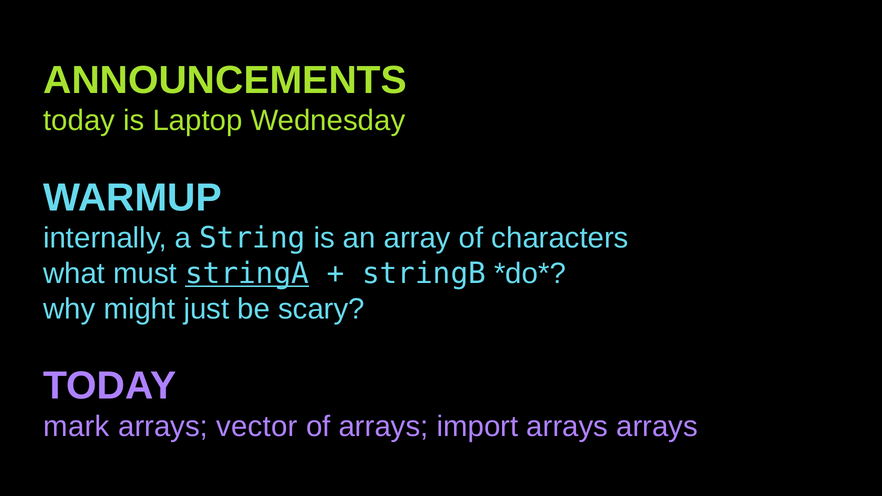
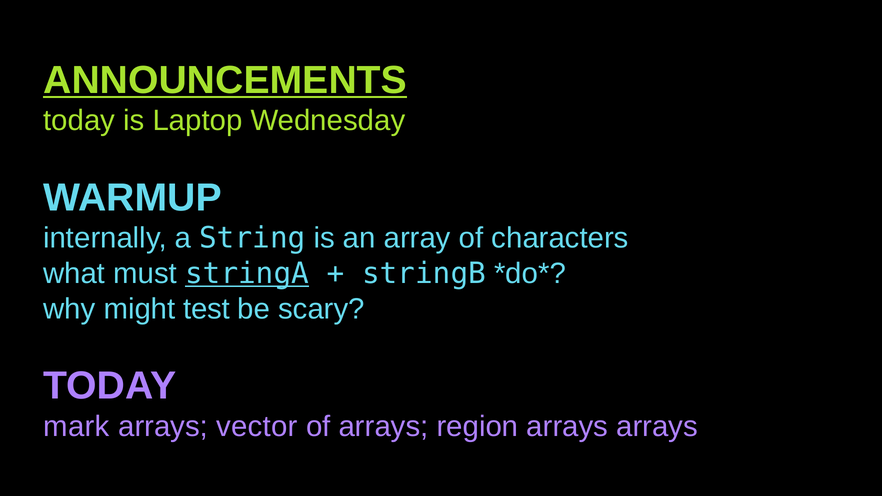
ANNOUNCEMENTS underline: none -> present
just: just -> test
import: import -> region
